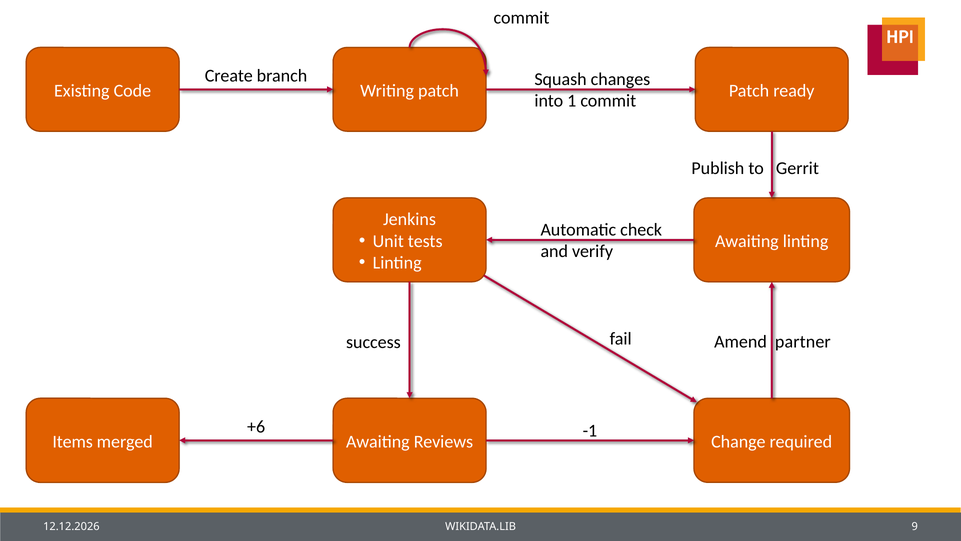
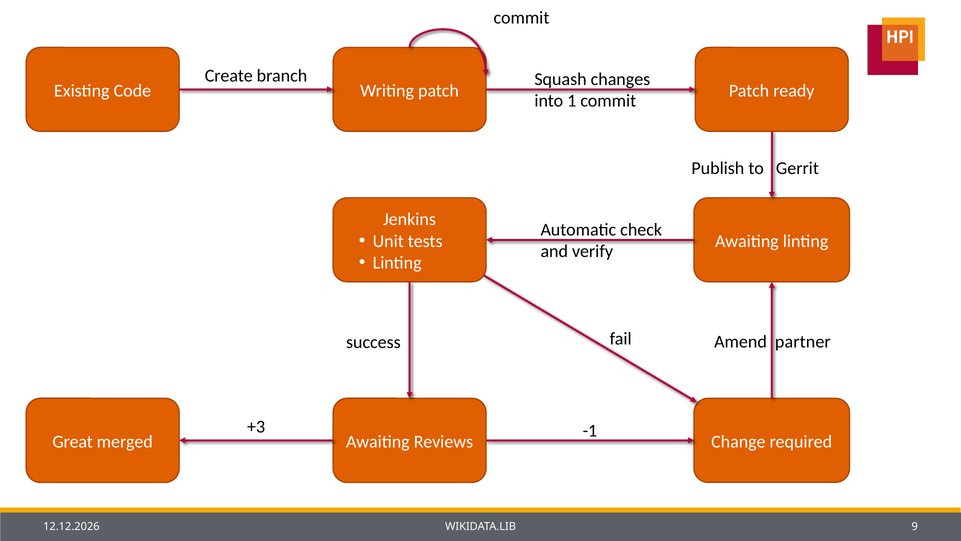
+6: +6 -> +3
Items: Items -> Great
